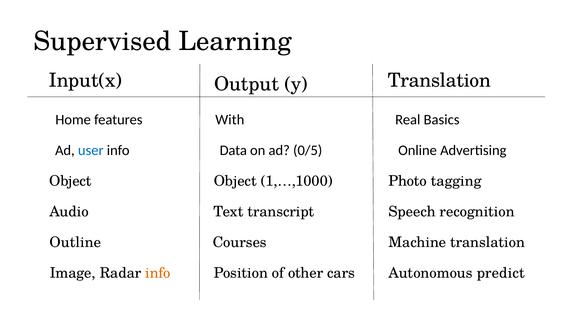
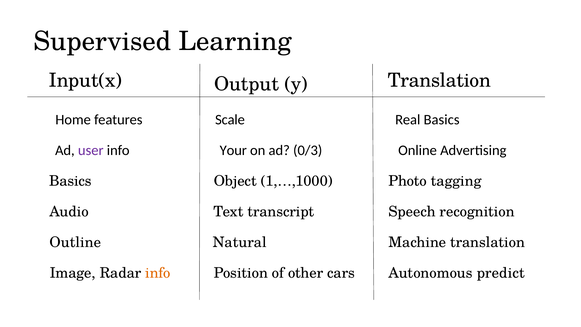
With: With -> Scale
user colour: blue -> purple
Data: Data -> Your
0/5: 0/5 -> 0/3
Object at (70, 181): Object -> Basics
Courses: Courses -> Natural
